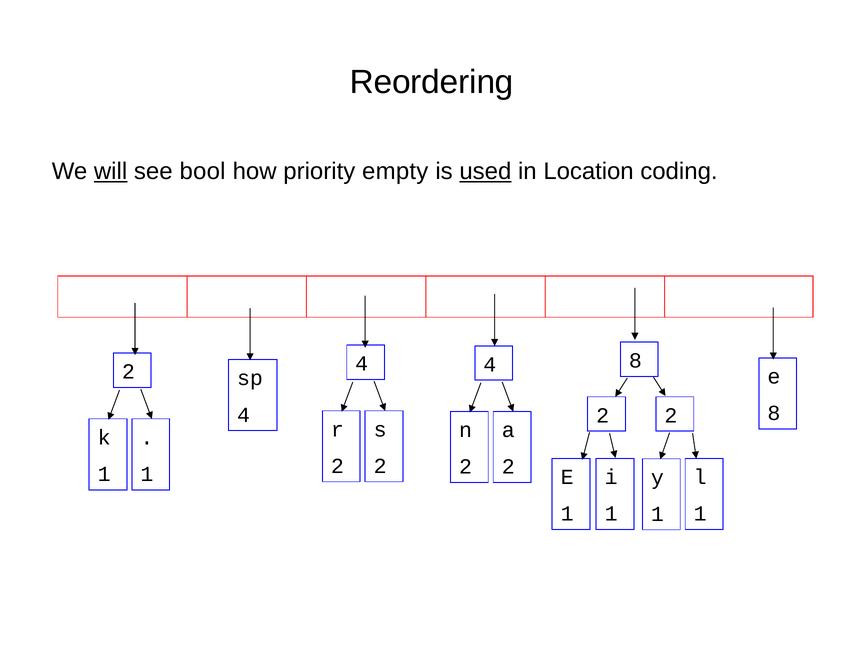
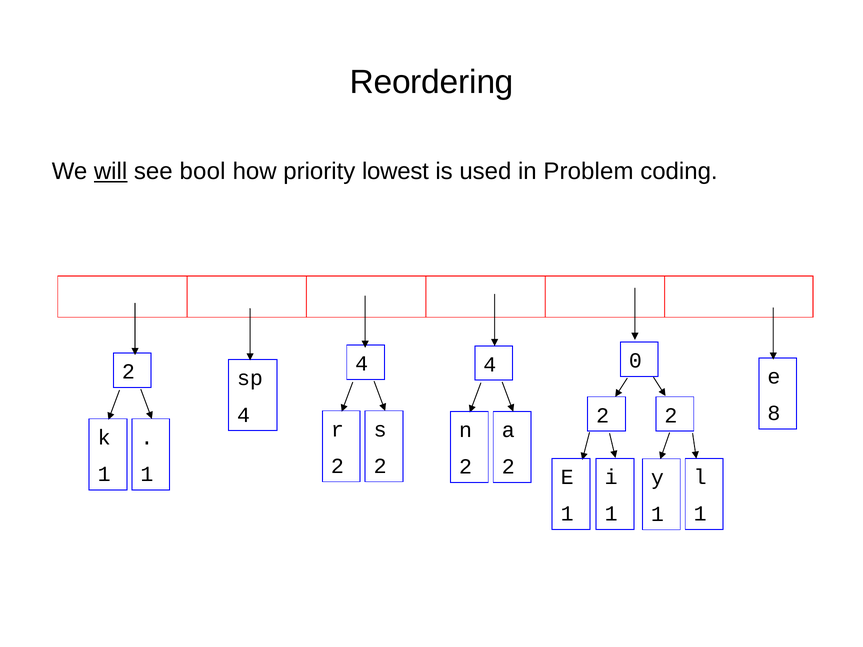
empty: empty -> lowest
used underline: present -> none
Location: Location -> Problem
4 8: 8 -> 0
